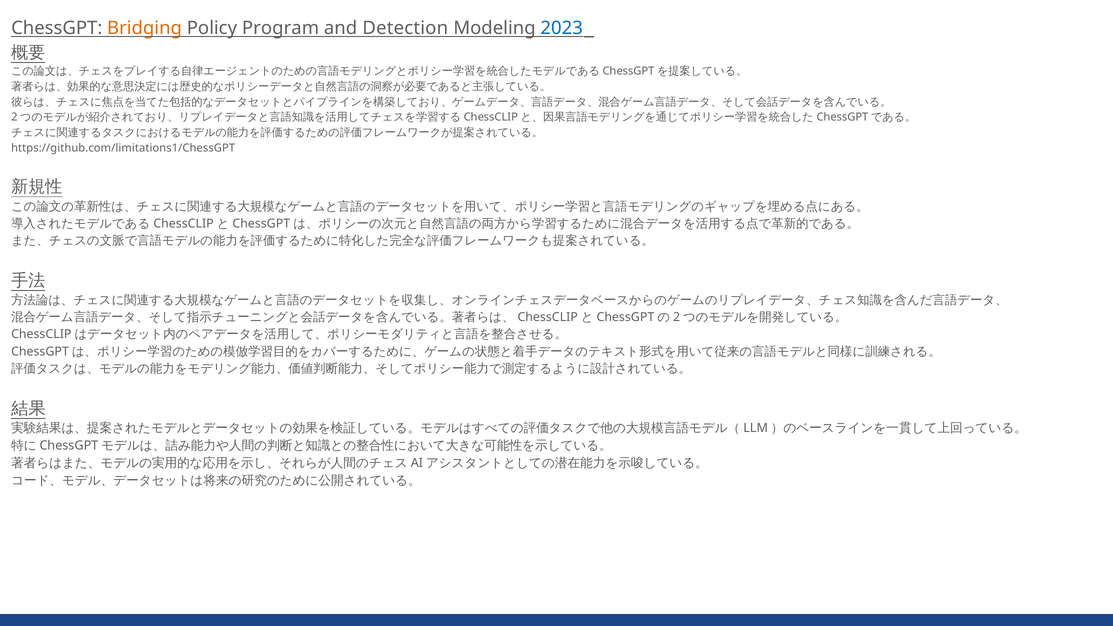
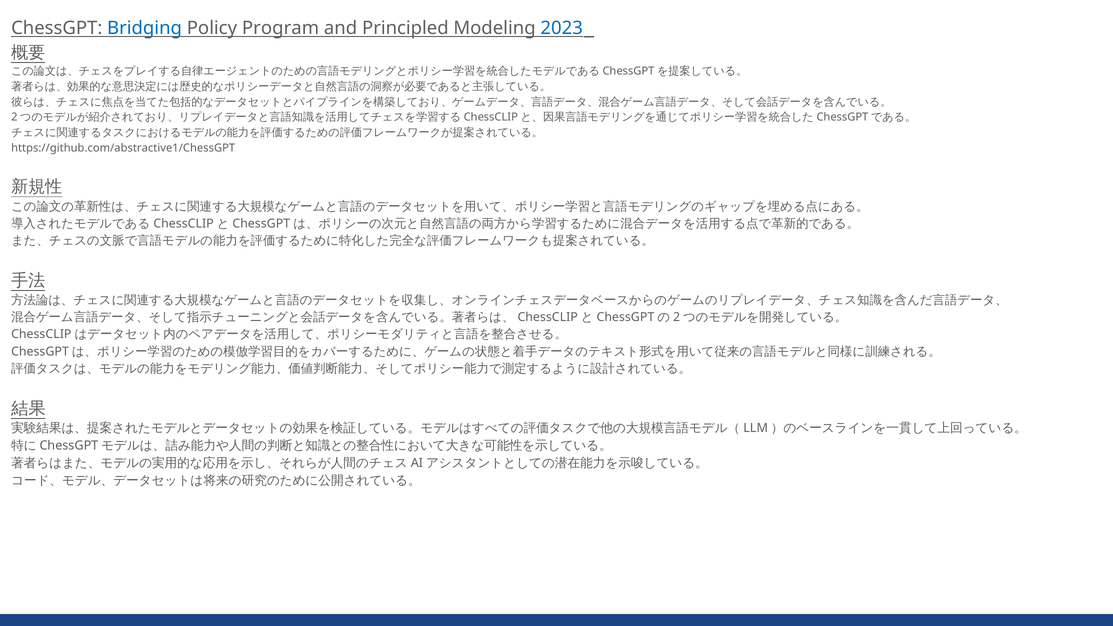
Bridging colour: orange -> blue
Detection: Detection -> Principled
https://github.com/limitations1/ChessGPT: https://github.com/limitations1/ChessGPT -> https://github.com/abstractive1/ChessGPT
